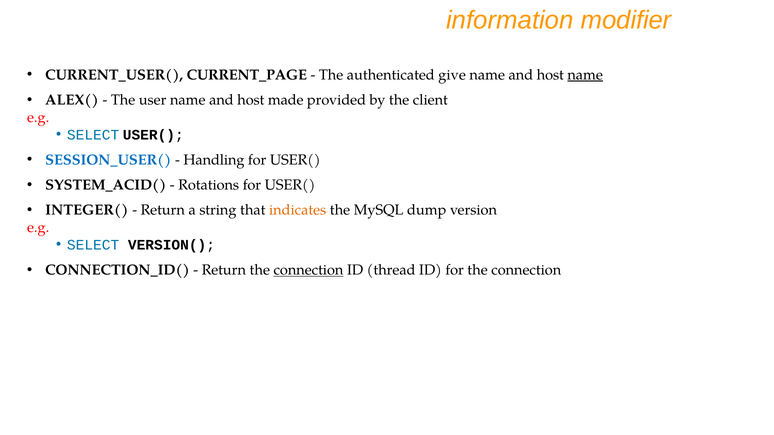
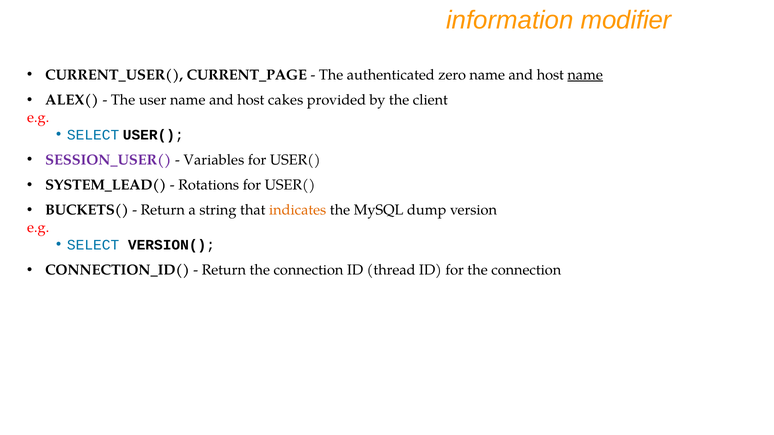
give: give -> zero
made: made -> cakes
SESSION_USER( colour: blue -> purple
Handling: Handling -> Variables
SYSTEM_ACID(: SYSTEM_ACID( -> SYSTEM_LEAD(
INTEGER(: INTEGER( -> BUCKETS(
connection at (308, 270) underline: present -> none
